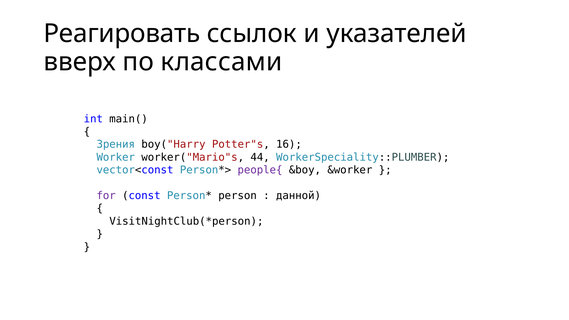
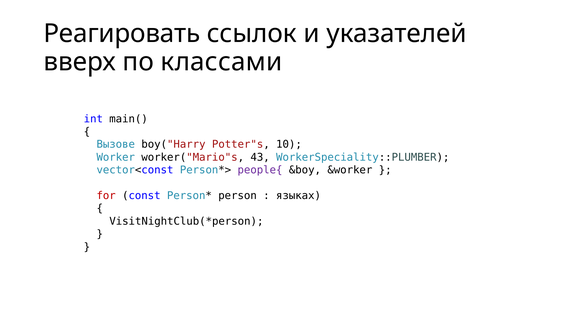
Зрения: Зрения -> Вызове
16: 16 -> 10
44: 44 -> 43
for colour: purple -> red
данной: данной -> языках
